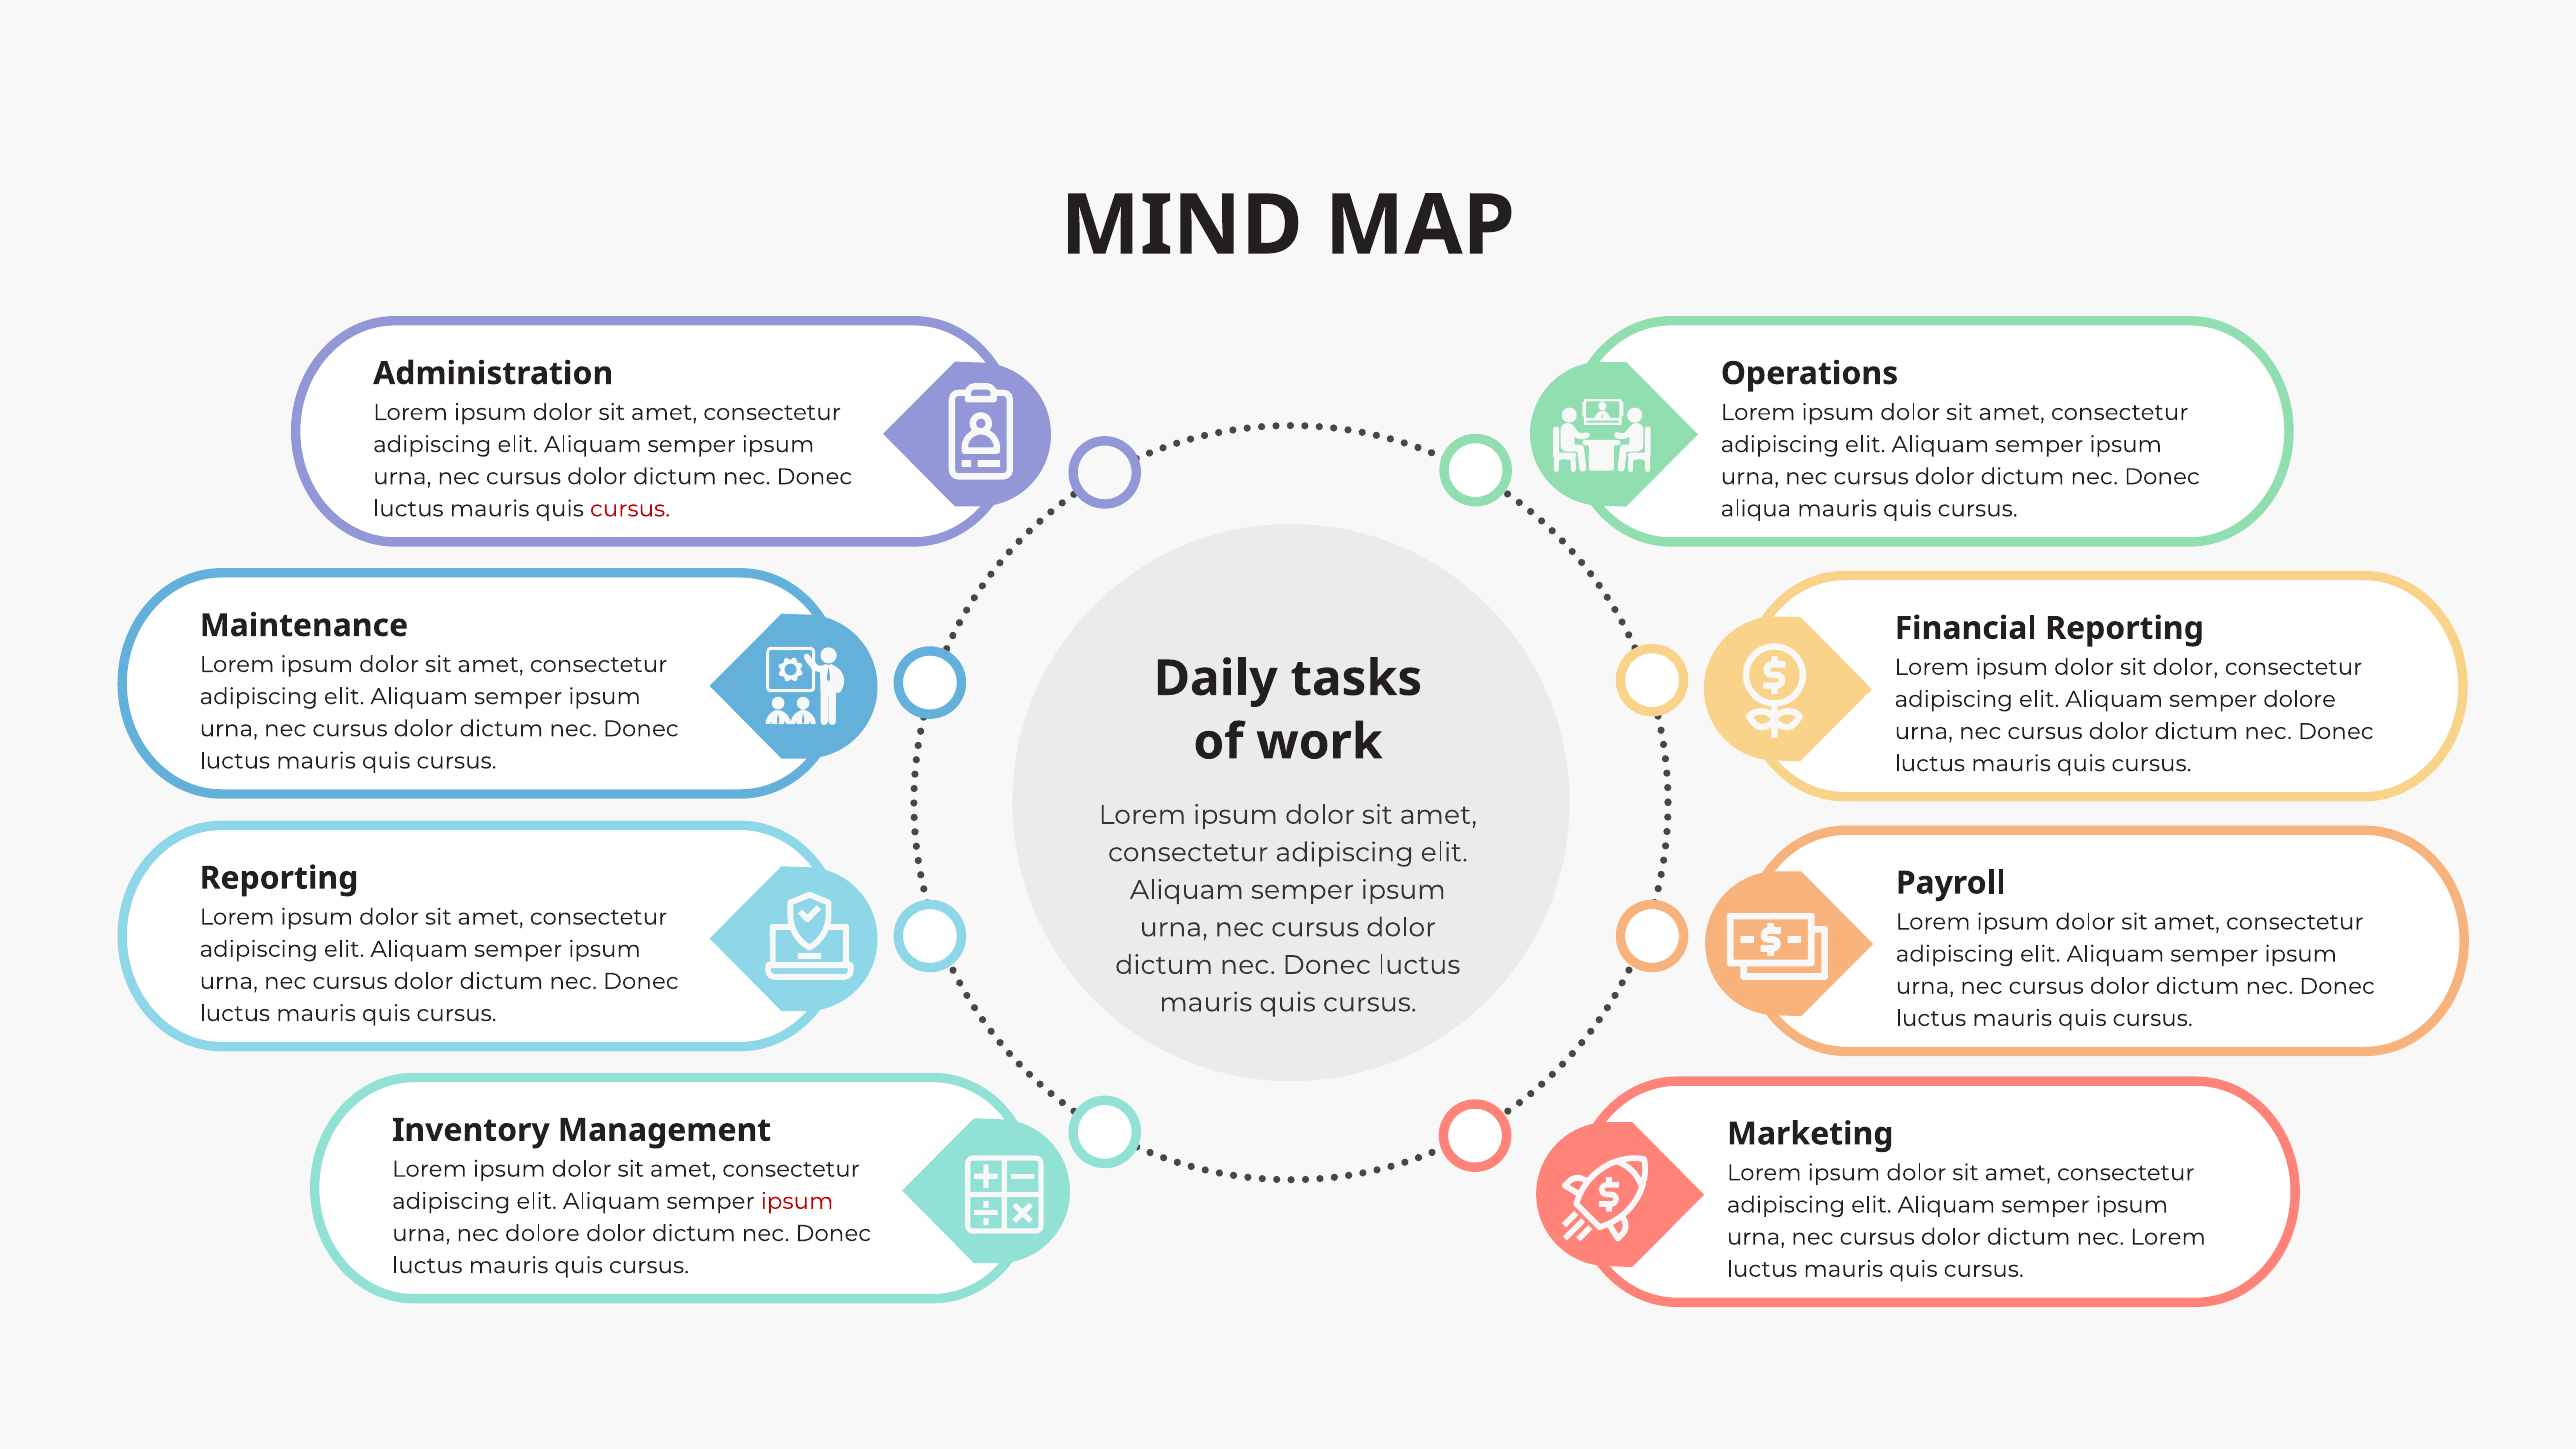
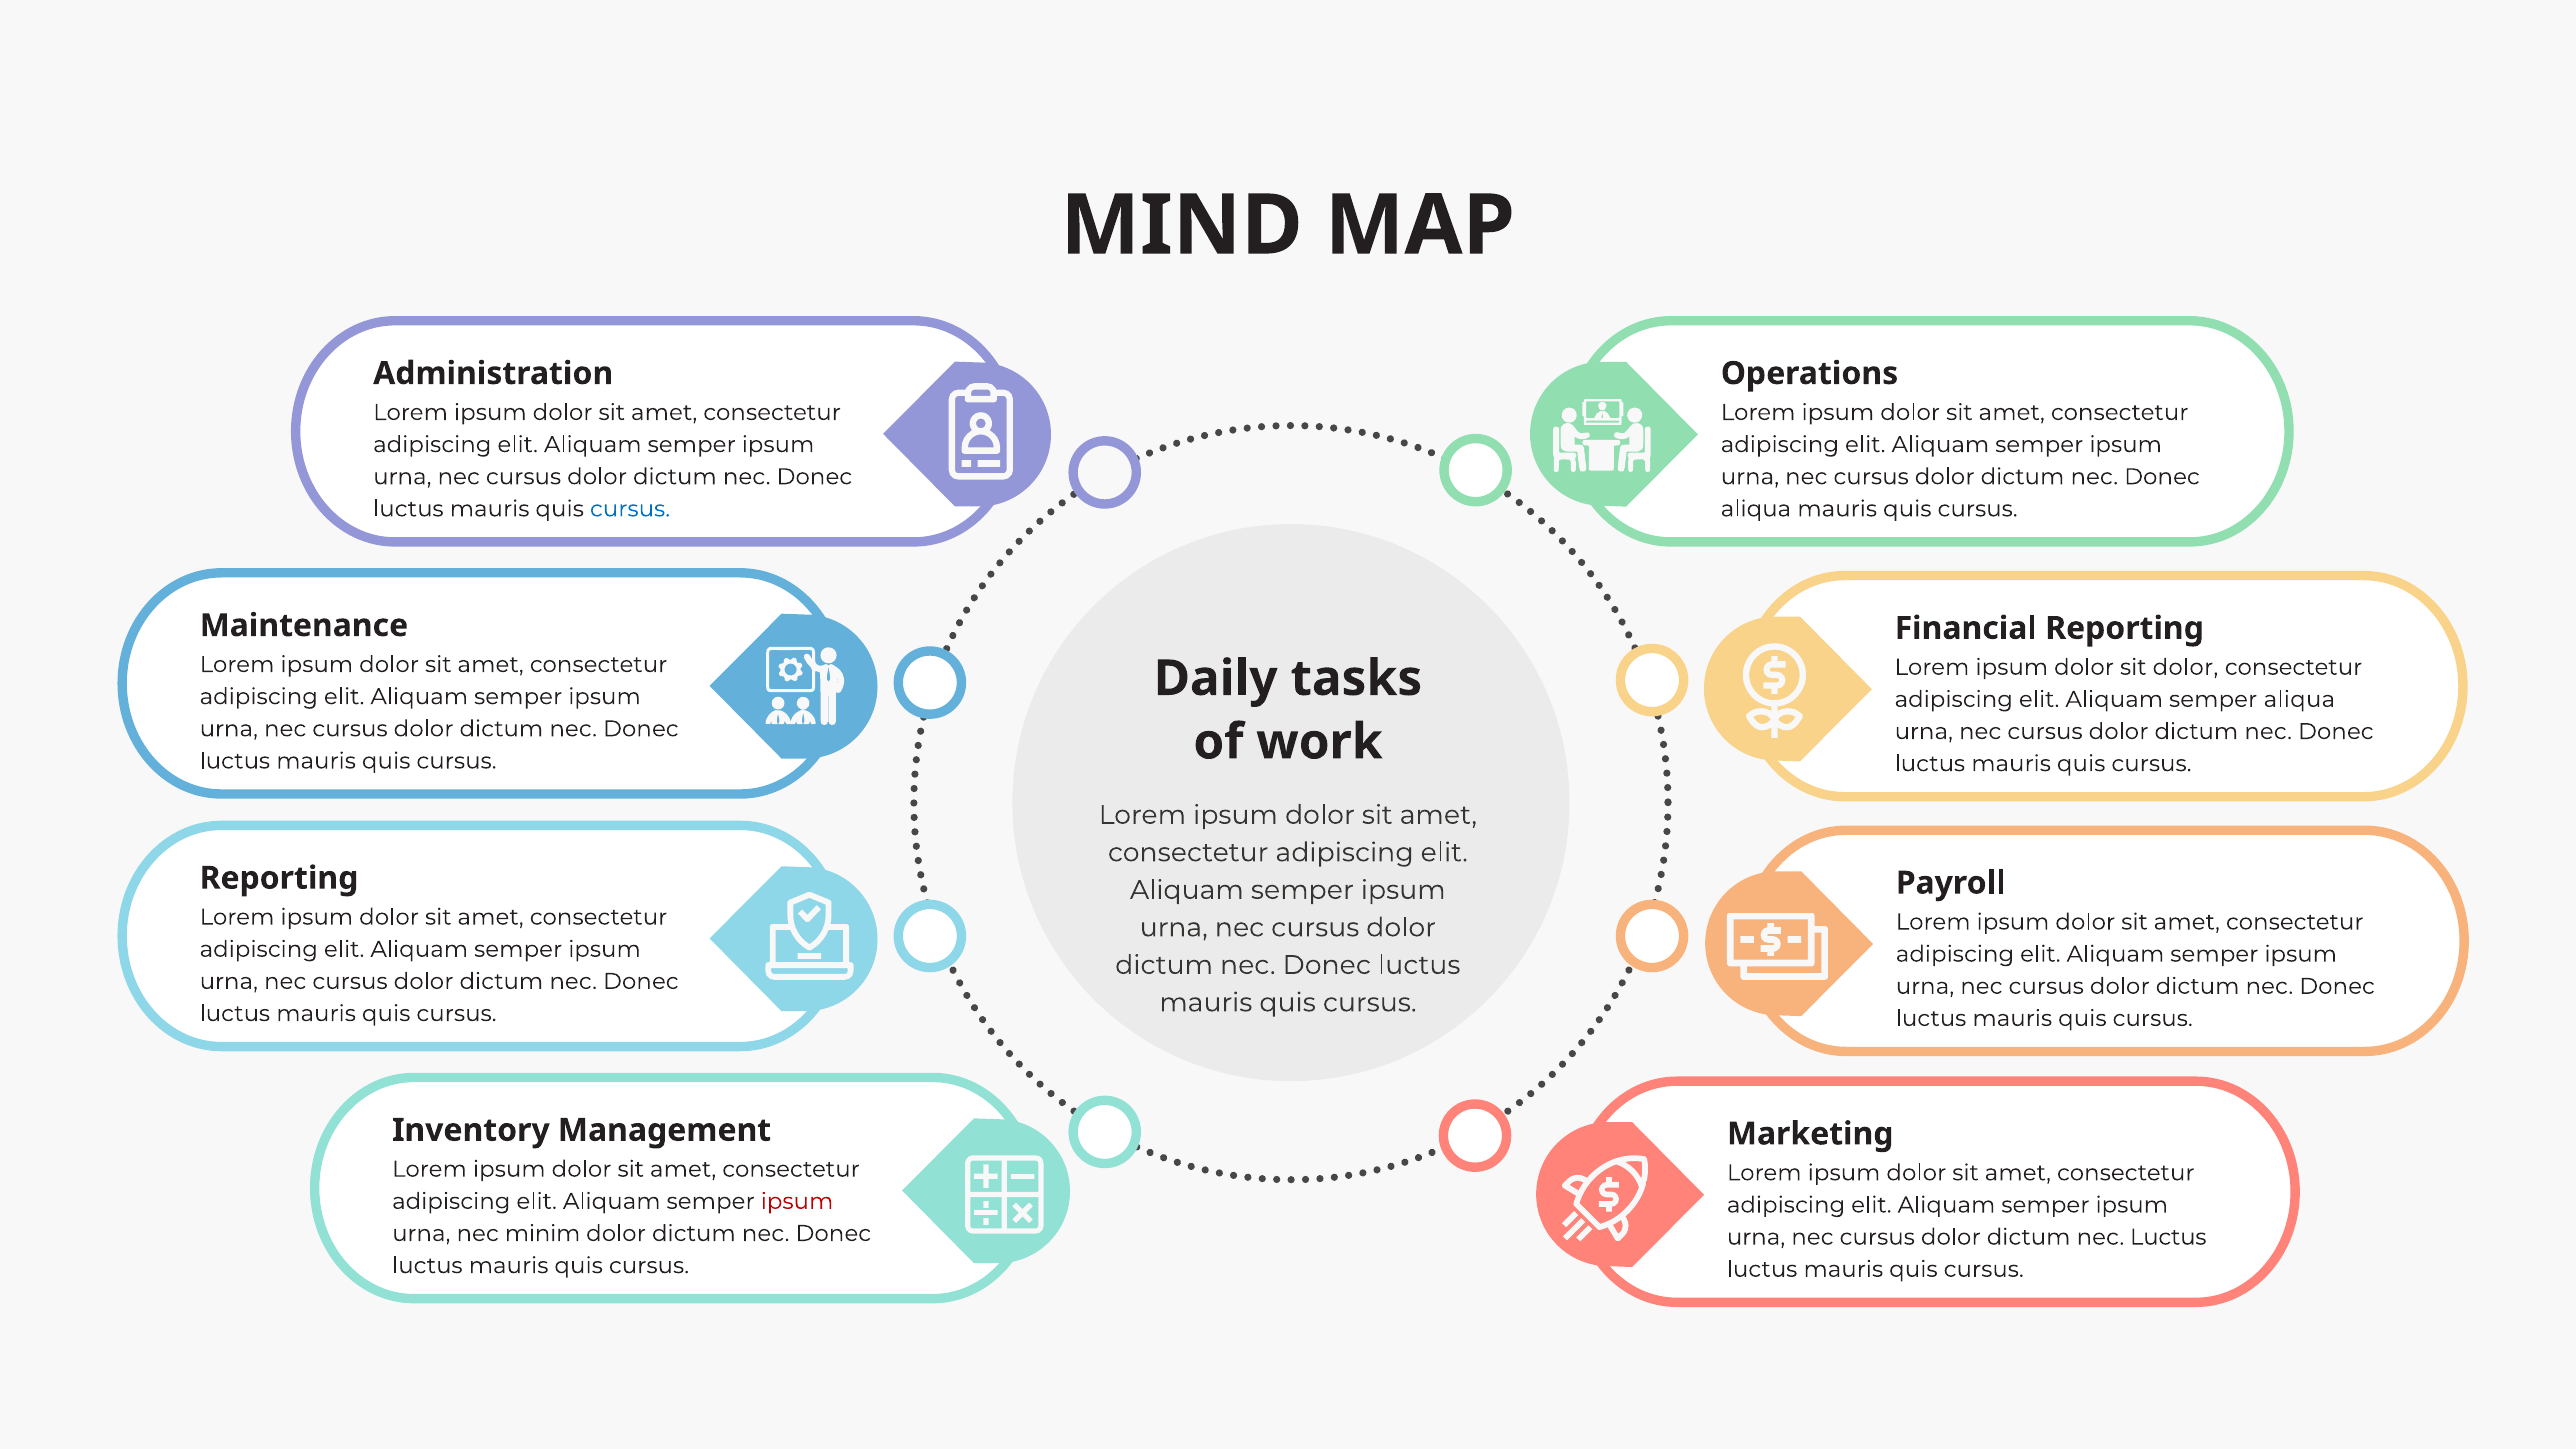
cursus at (630, 509) colour: red -> blue
semper dolore: dolore -> aliqua
nec dolore: dolore -> minim
nec Lorem: Lorem -> Luctus
